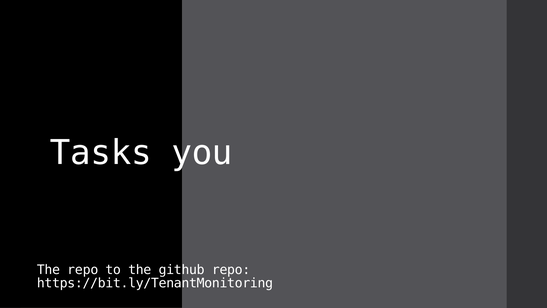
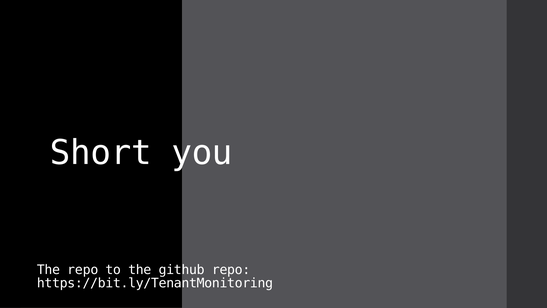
Tasks: Tasks -> Short
